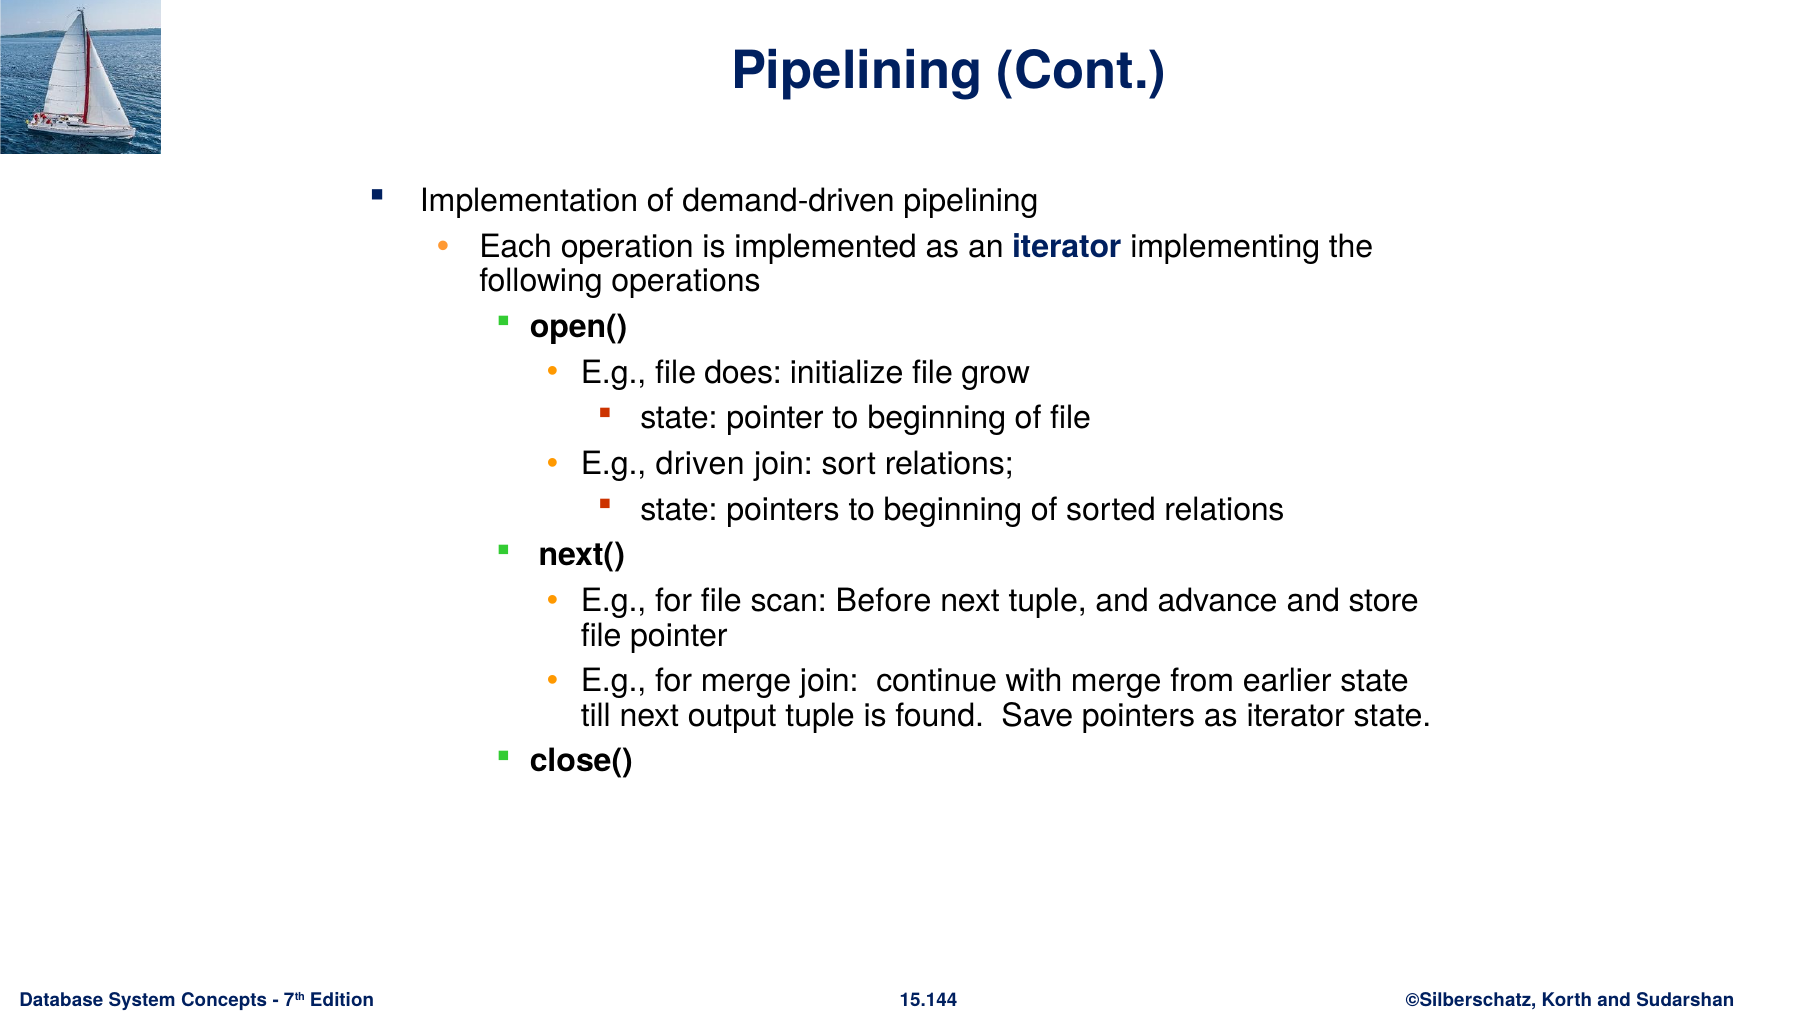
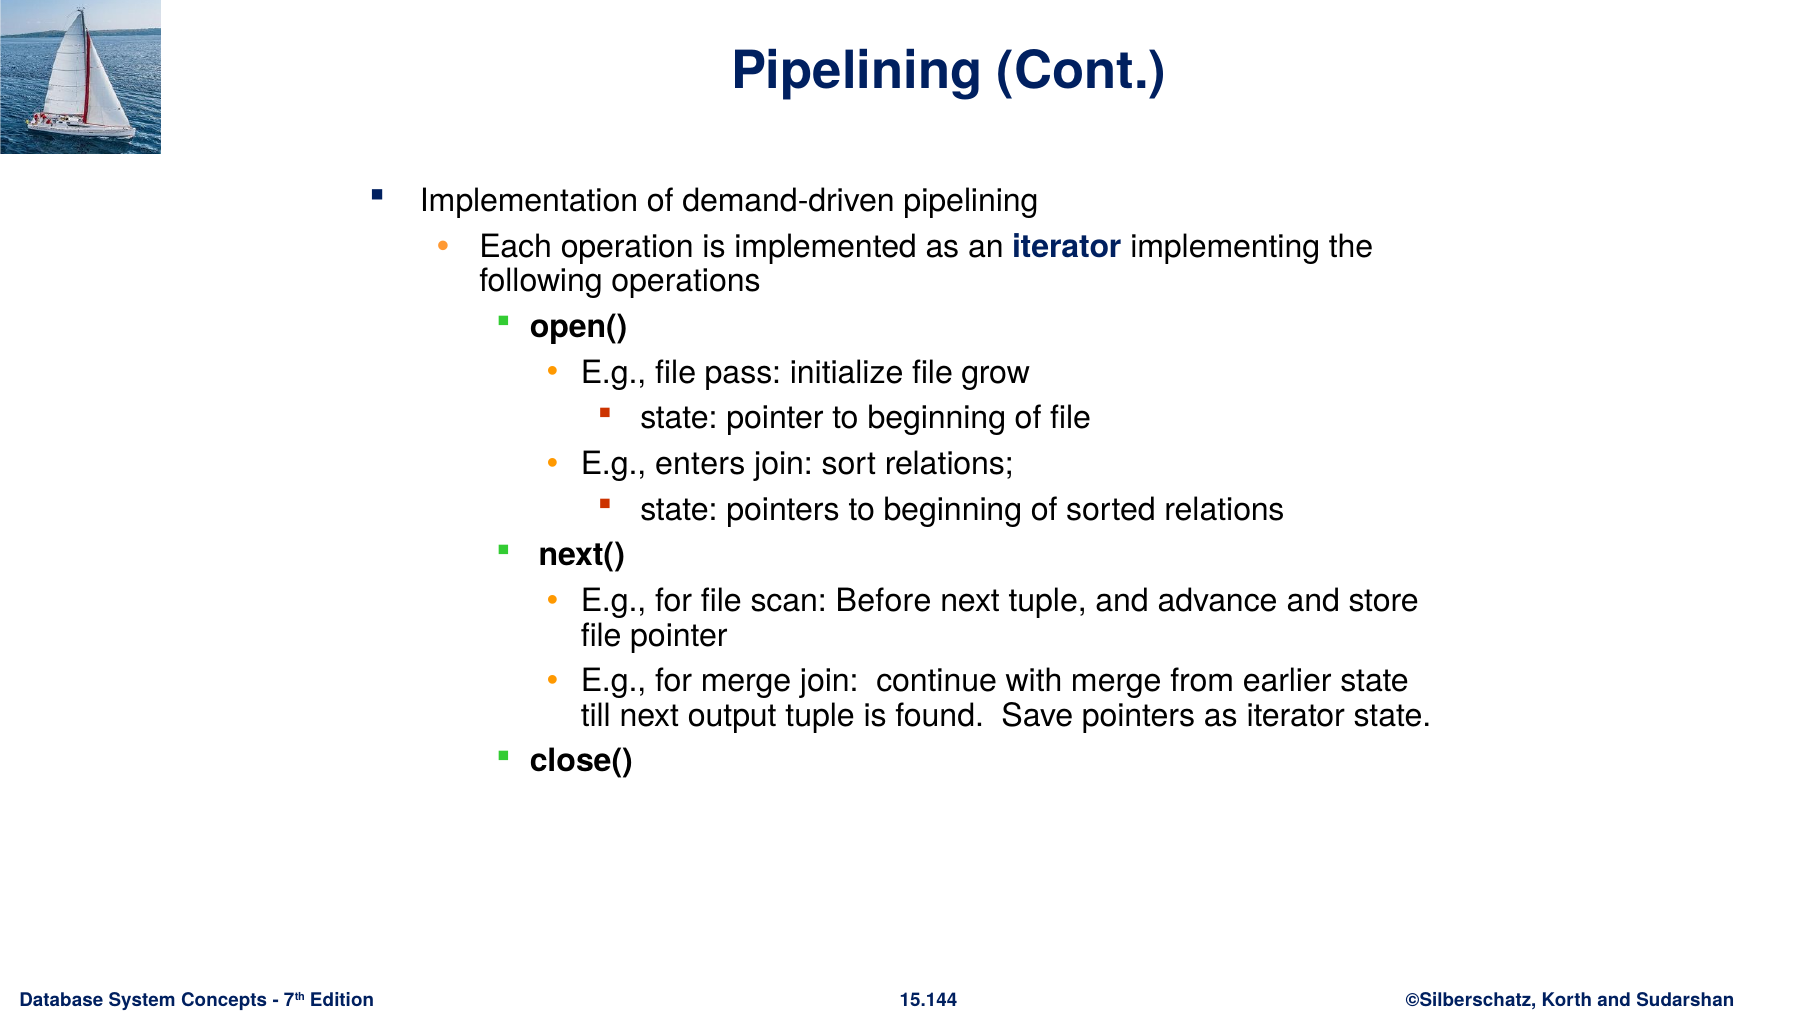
does: does -> pass
driven: driven -> enters
